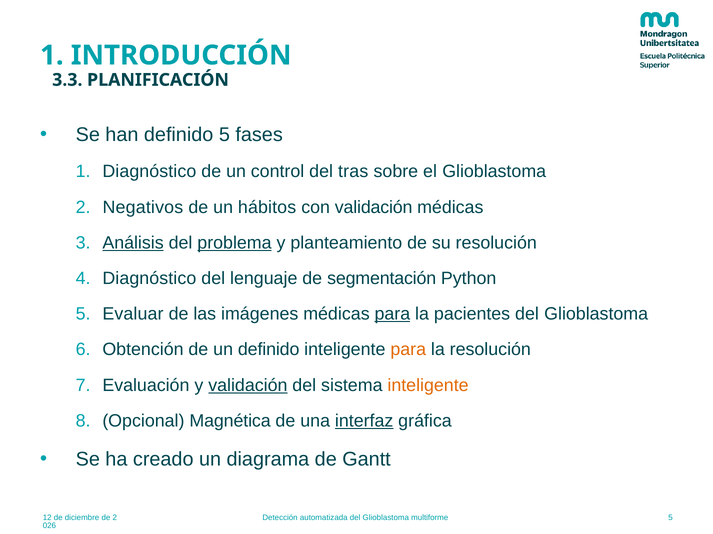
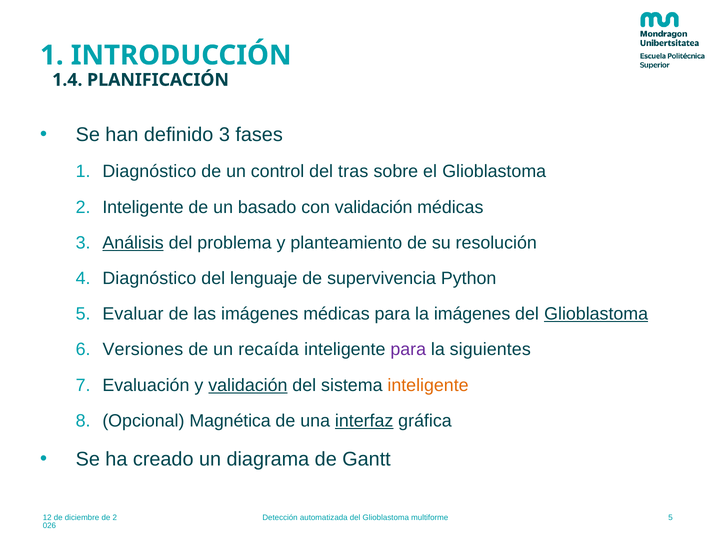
3.3: 3.3 -> 1.4
definido 5: 5 -> 3
Negativos at (143, 207): Negativos -> Inteligente
hábitos: hábitos -> basado
problema underline: present -> none
segmentación: segmentación -> supervivencia
para at (392, 314) underline: present -> none
la pacientes: pacientes -> imágenes
Glioblastoma at (596, 314) underline: none -> present
Obtención: Obtención -> Versiones
un definido: definido -> recaída
para at (408, 350) colour: orange -> purple
la resolución: resolución -> siguientes
